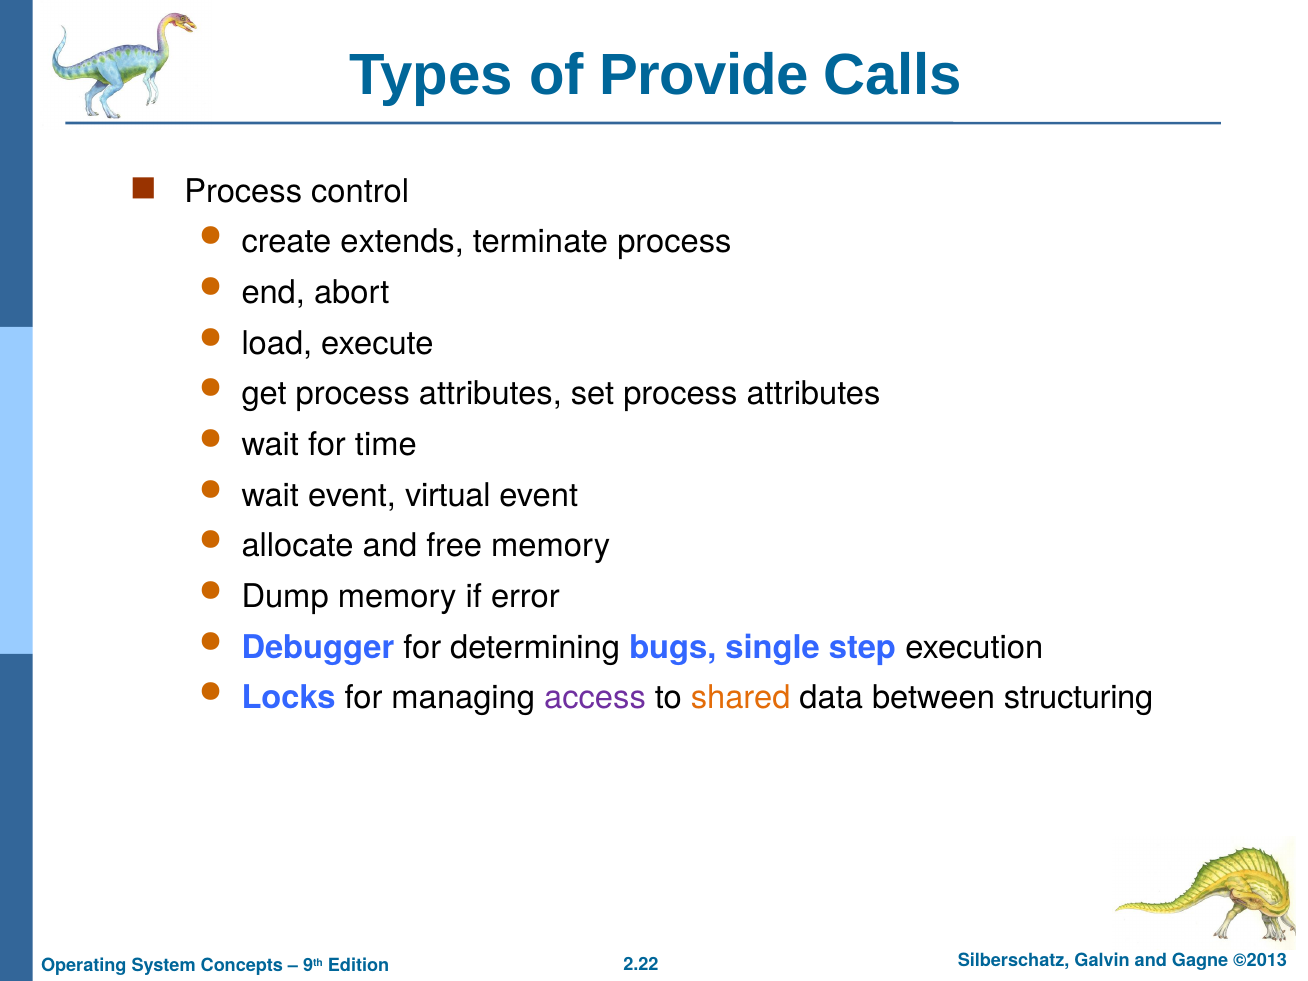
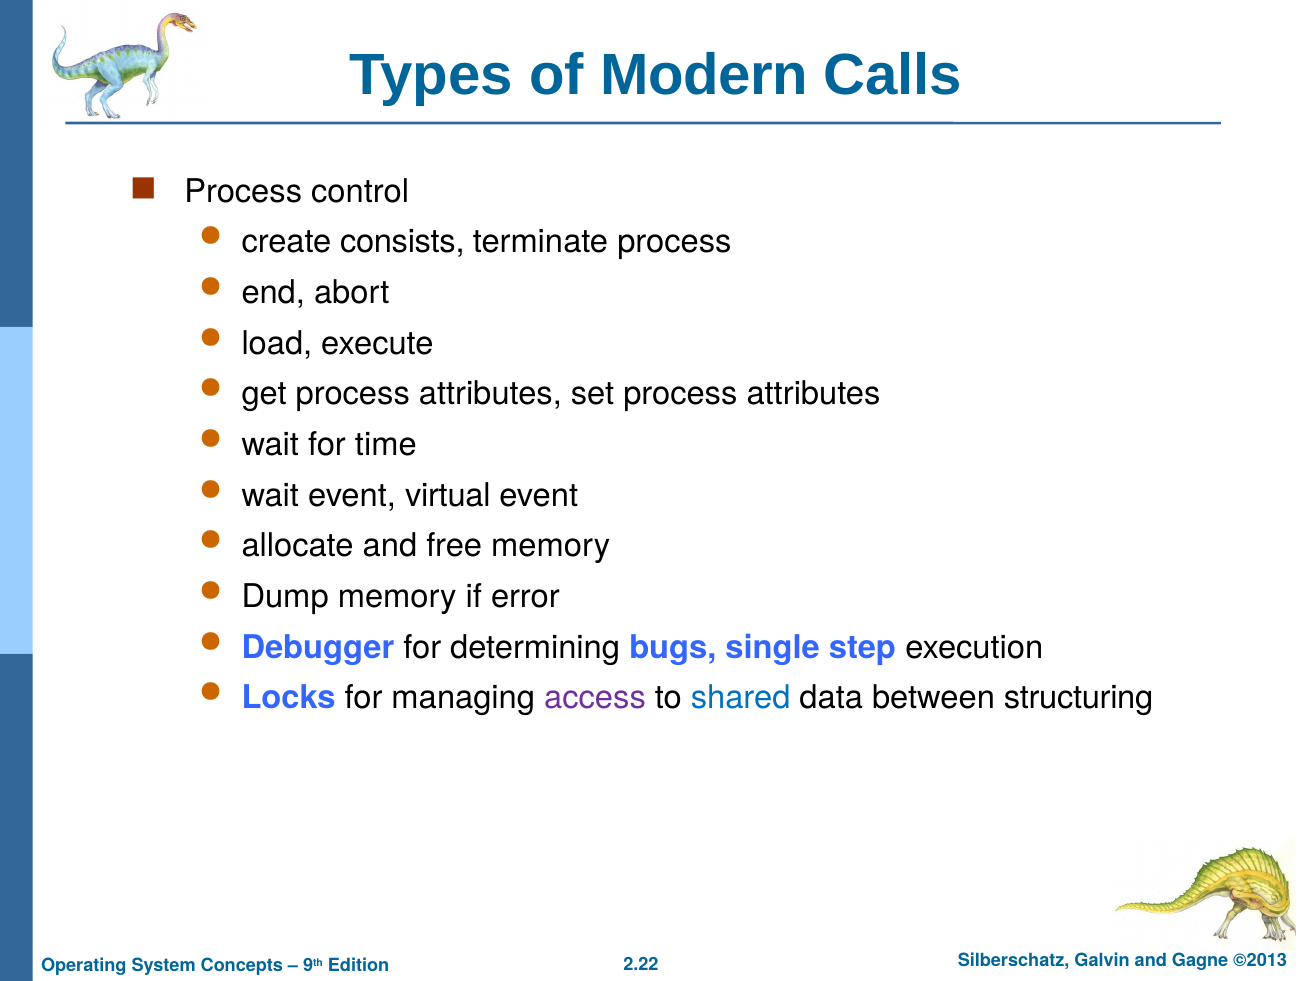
Provide: Provide -> Modern
extends: extends -> consists
shared colour: orange -> blue
